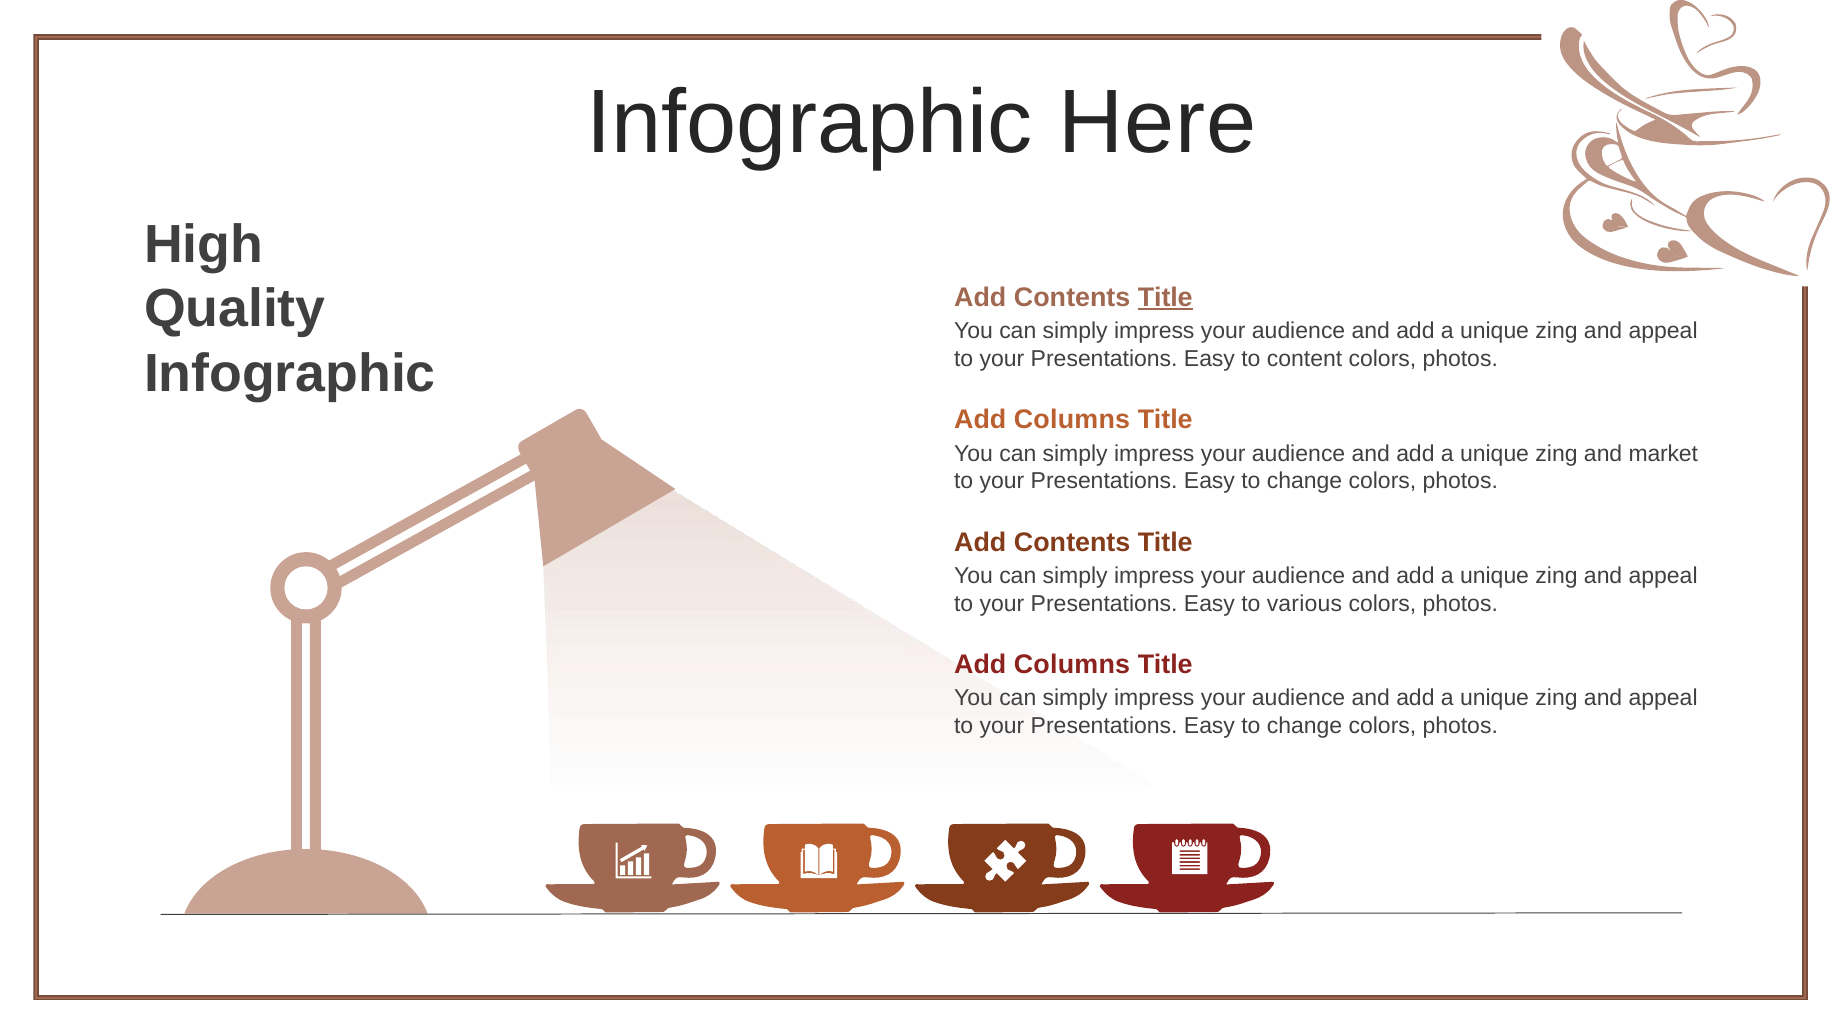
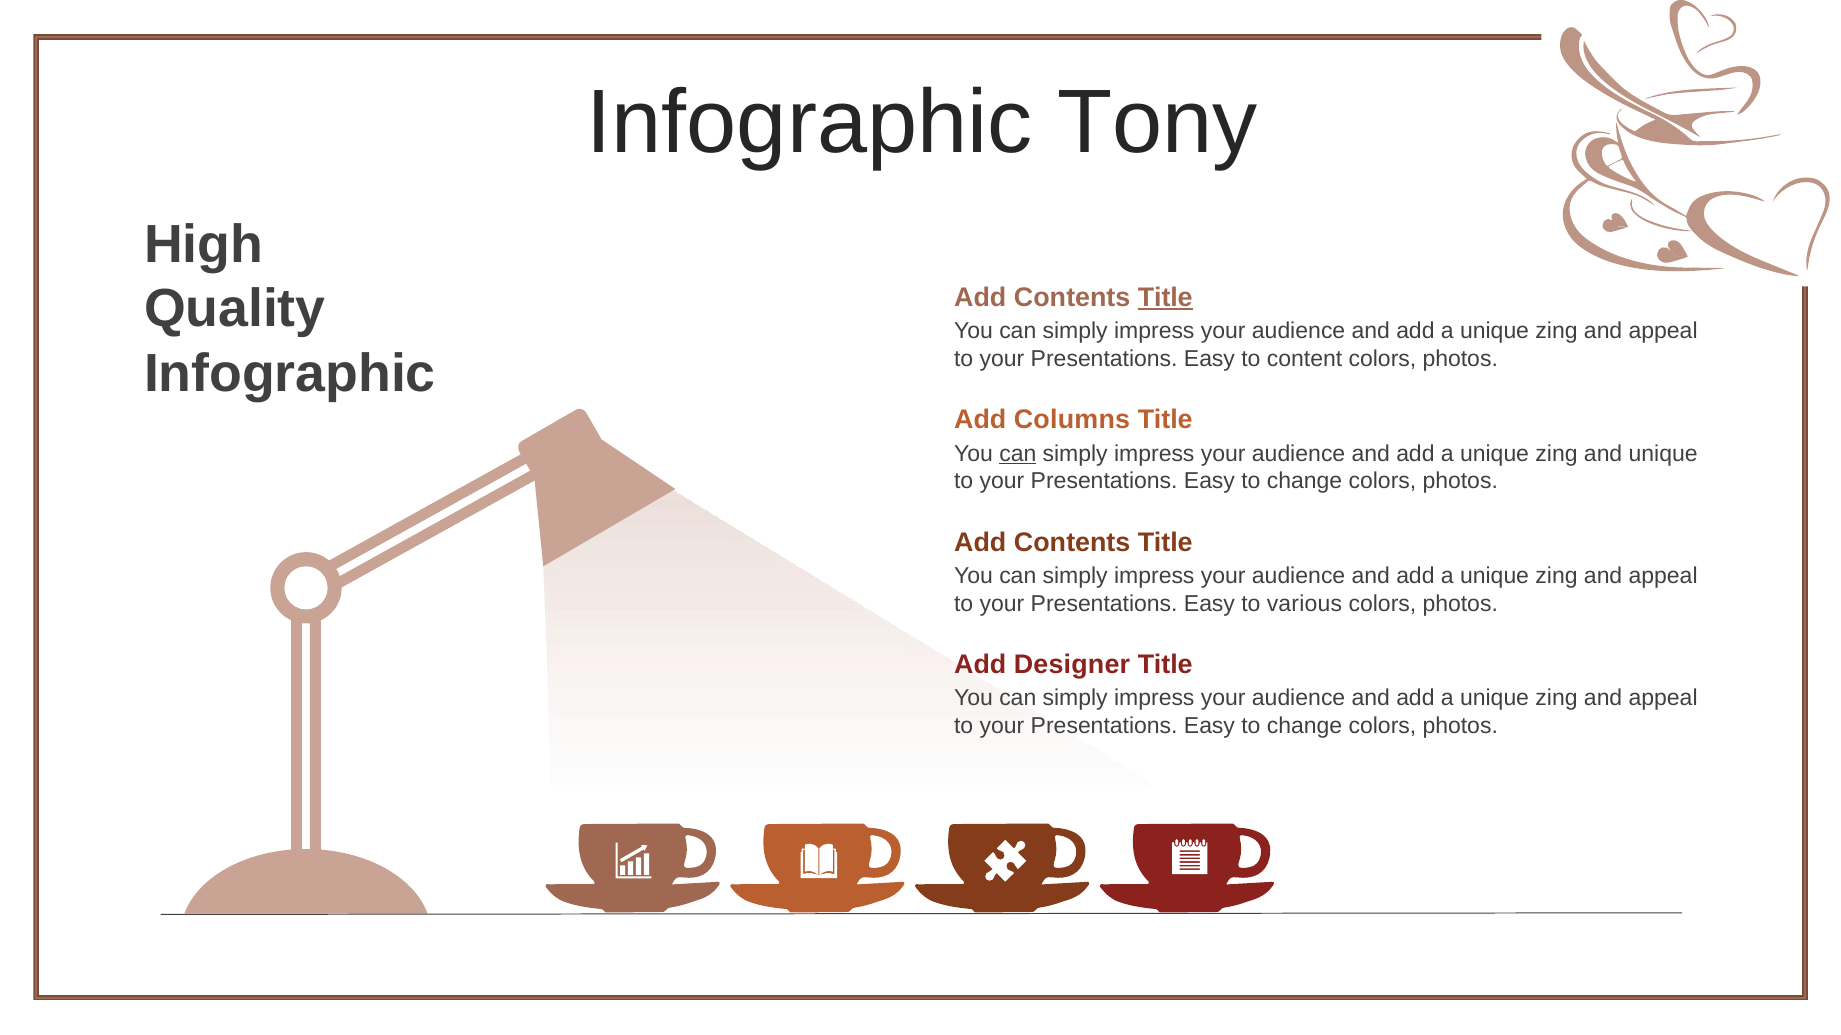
Here: Here -> Tony
can at (1018, 454) underline: none -> present
and market: market -> unique
Columns at (1072, 665): Columns -> Designer
